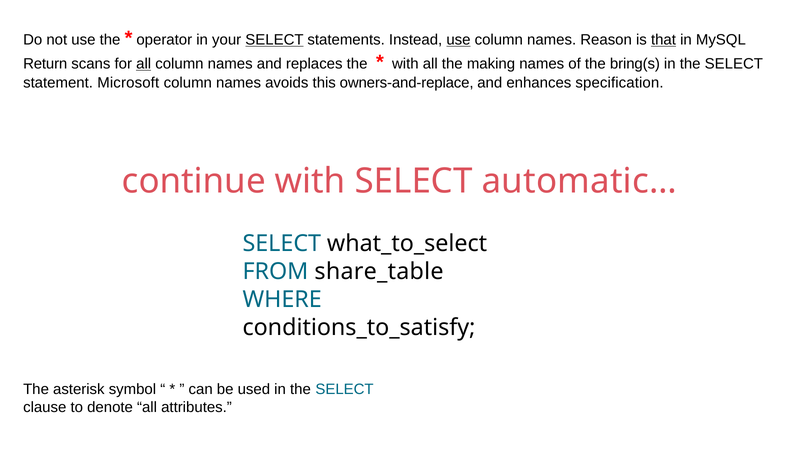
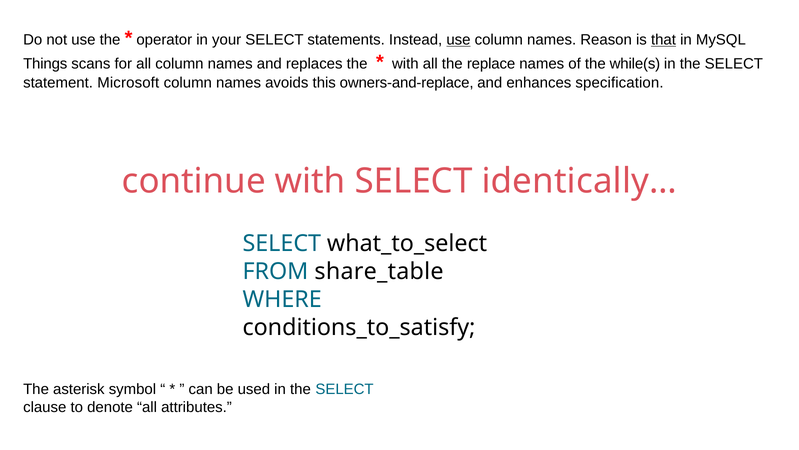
SELECT at (274, 40) underline: present -> none
Return: Return -> Things
all at (144, 64) underline: present -> none
making: making -> replace
bring(s: bring(s -> while(s
automatic…: automatic… -> identically…
